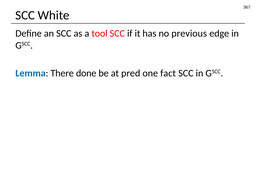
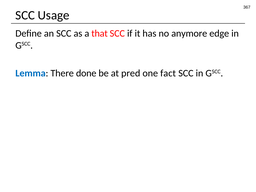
White: White -> Usage
tool: tool -> that
previous: previous -> anymore
